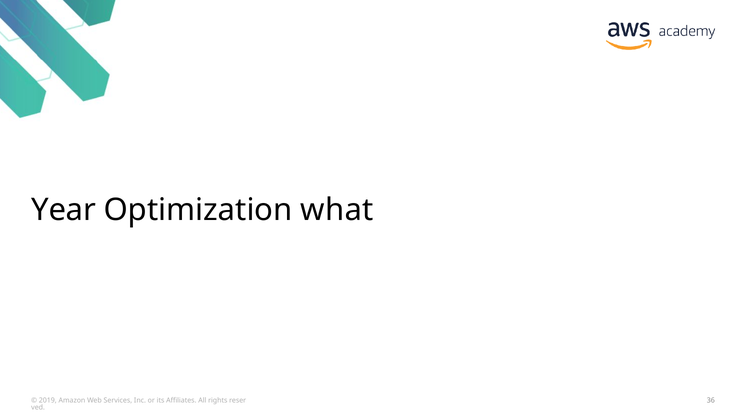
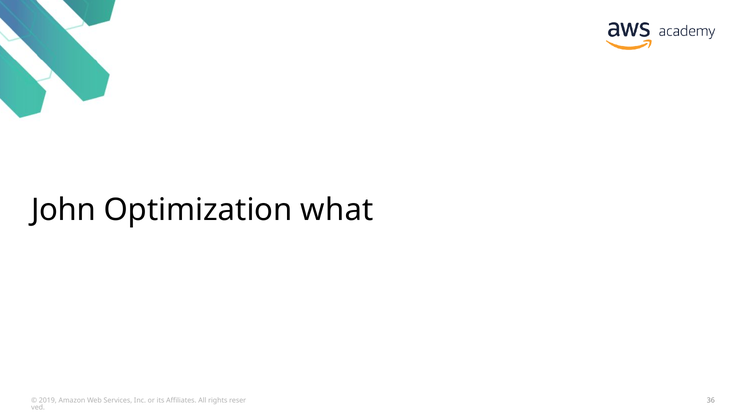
Year: Year -> John
